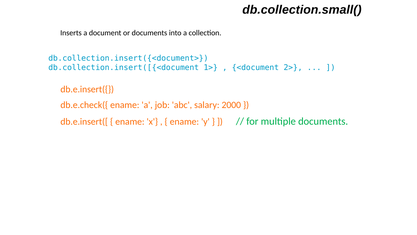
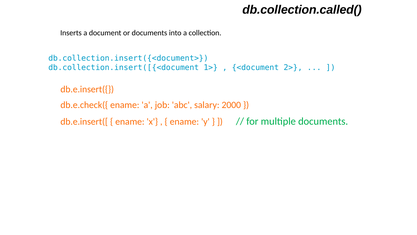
db.collection.small(: db.collection.small( -> db.collection.called(
